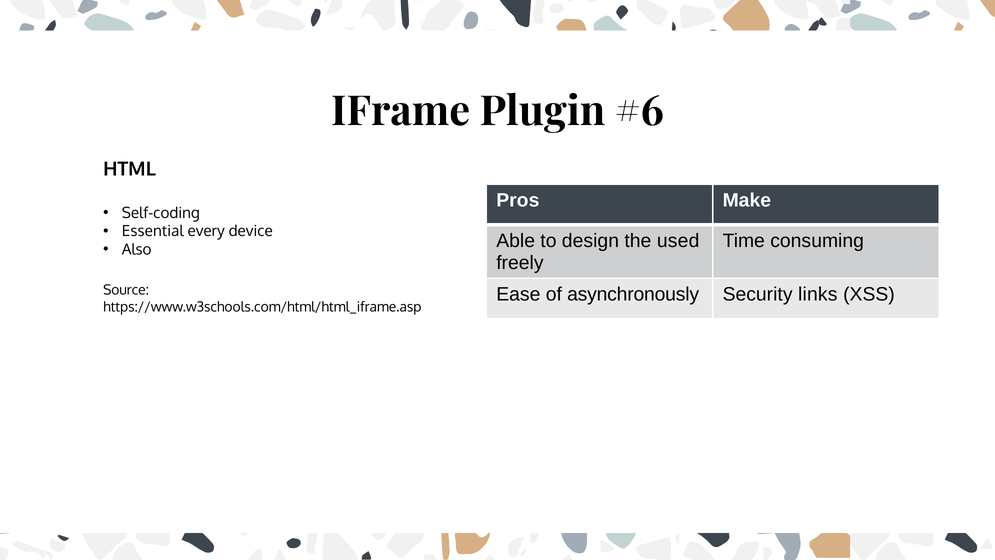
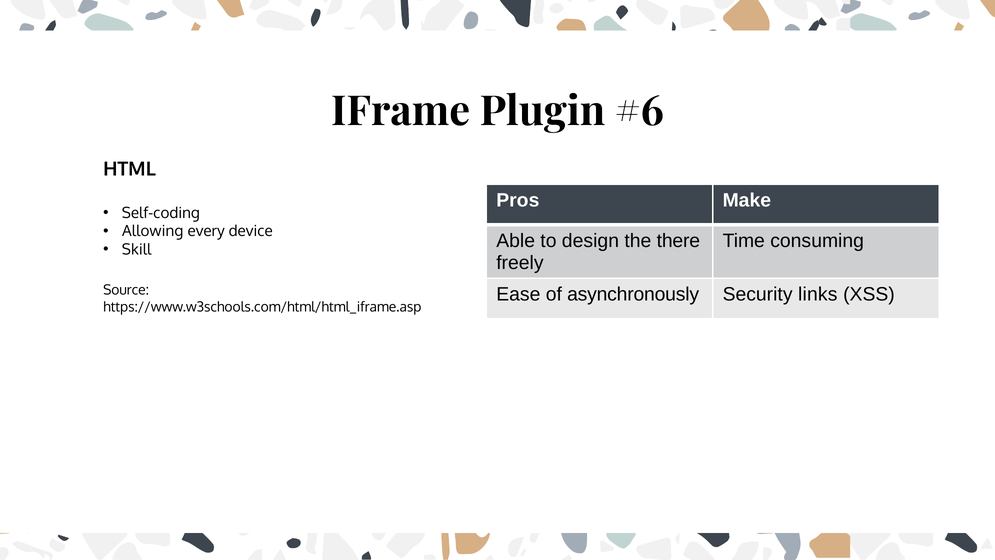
Essential: Essential -> Allowing
used: used -> there
Also: Also -> Skill
